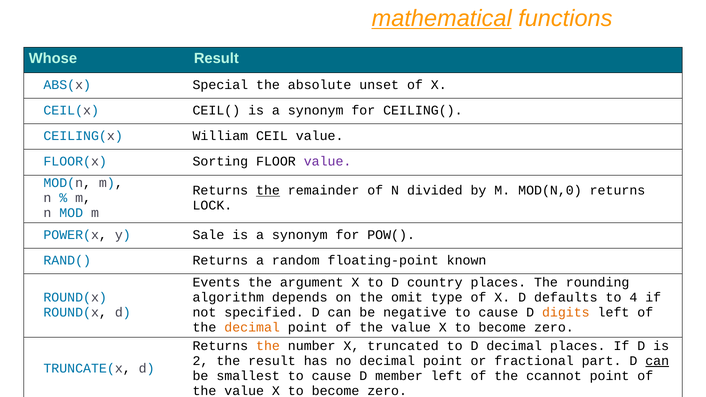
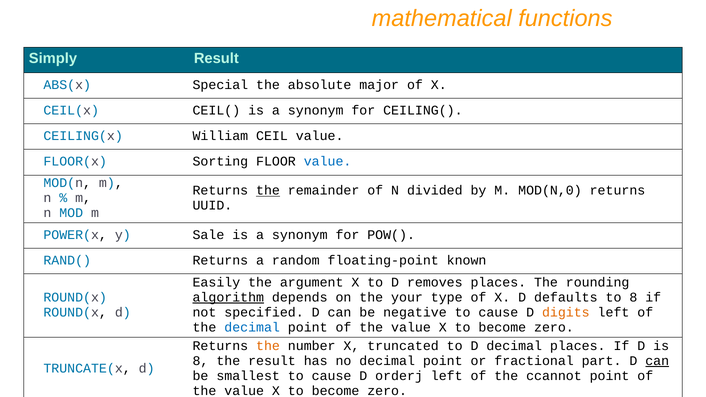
mathematical underline: present -> none
Whose: Whose -> Simply
unset: unset -> major
value at (328, 161) colour: purple -> blue
LOCK: LOCK -> UUID
Events: Events -> Easily
country: country -> removes
algorithm underline: none -> present
omit: omit -> your
to 4: 4 -> 8
decimal at (252, 327) colour: orange -> blue
2 at (200, 361): 2 -> 8
member: member -> orderj
